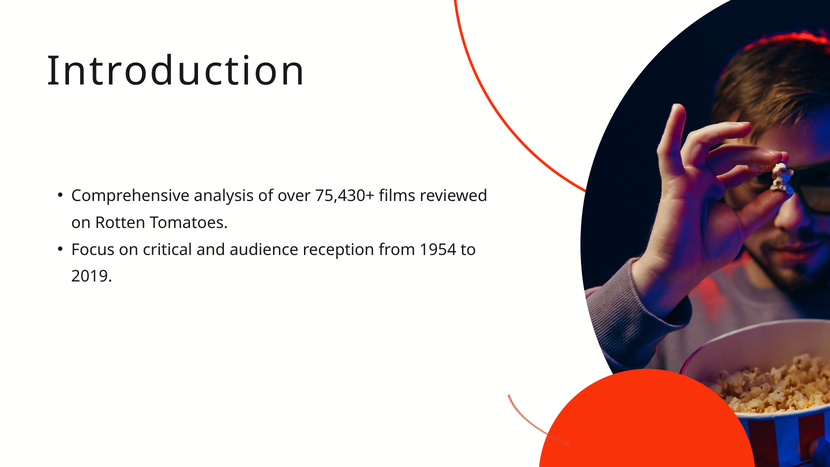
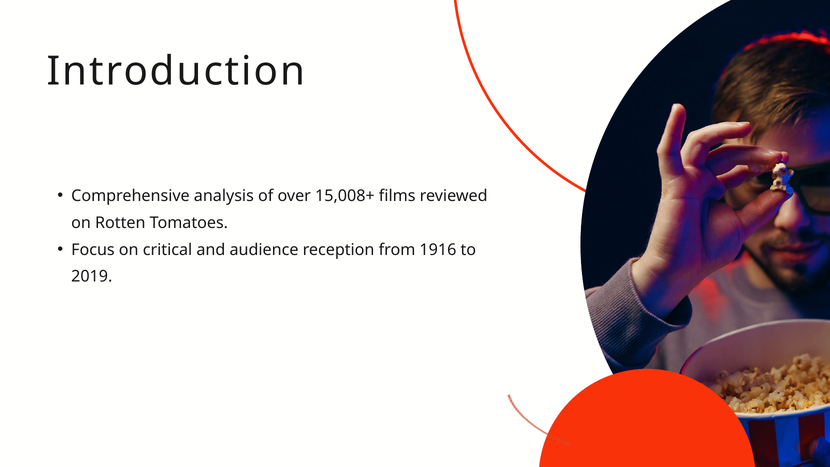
75,430+: 75,430+ -> 15,008+
1954: 1954 -> 1916
